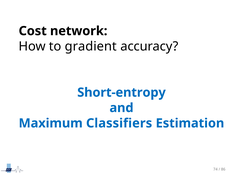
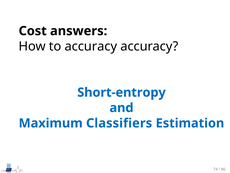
network: network -> answers
to gradient: gradient -> accuracy
